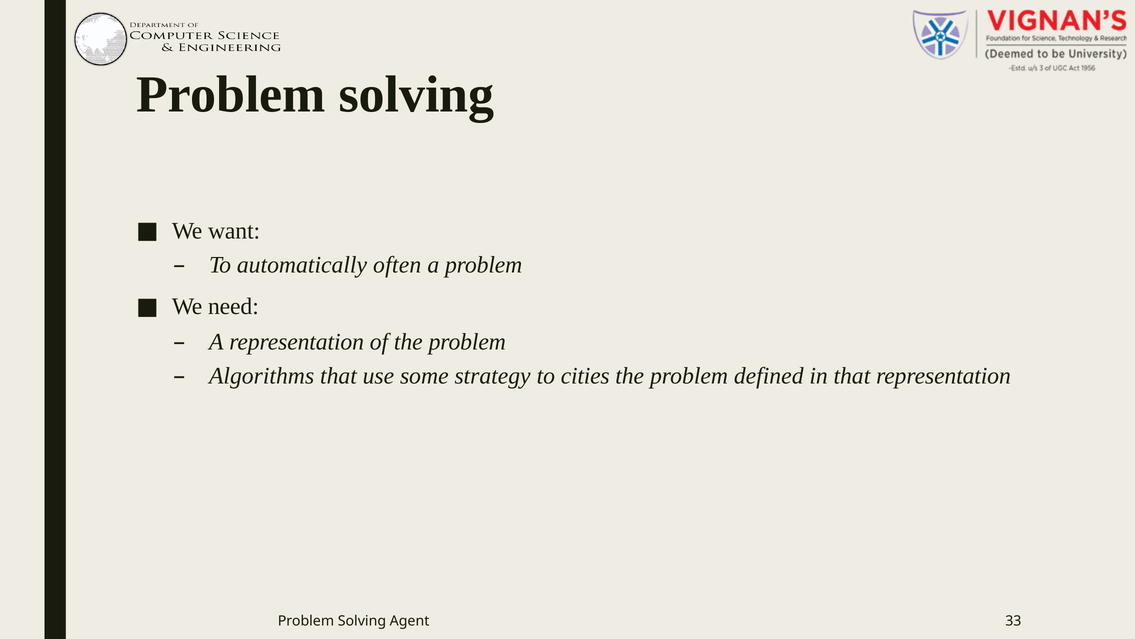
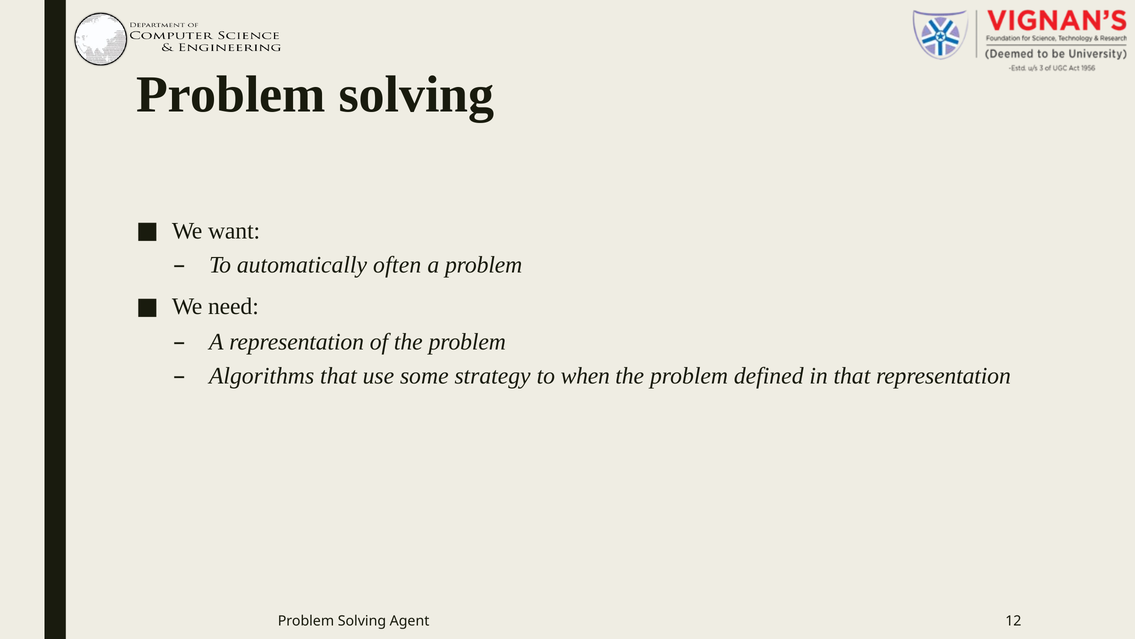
cities: cities -> when
33: 33 -> 12
